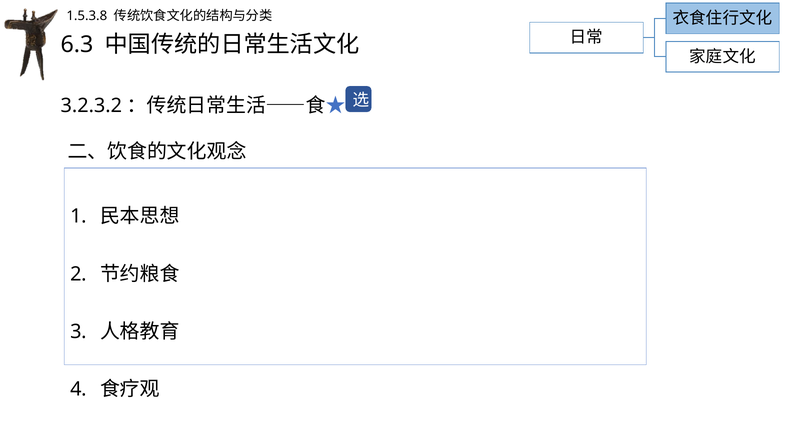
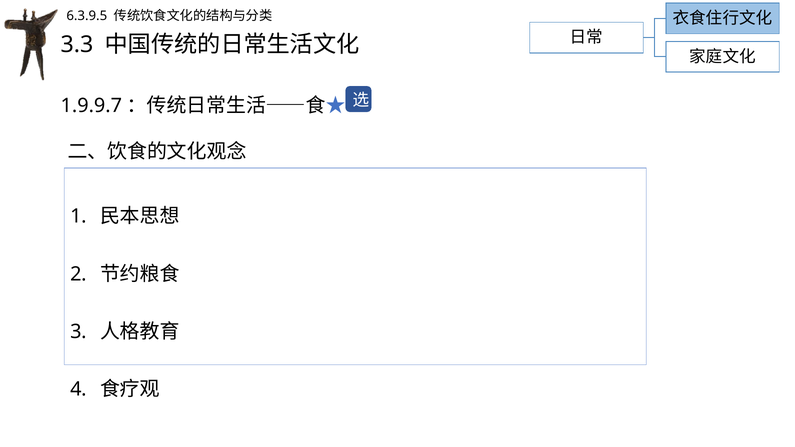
1.5.3.8: 1.5.3.8 -> 6.3.9.5
6.3: 6.3 -> 3.3
3.2.3.2: 3.2.3.2 -> 1.9.9.7
